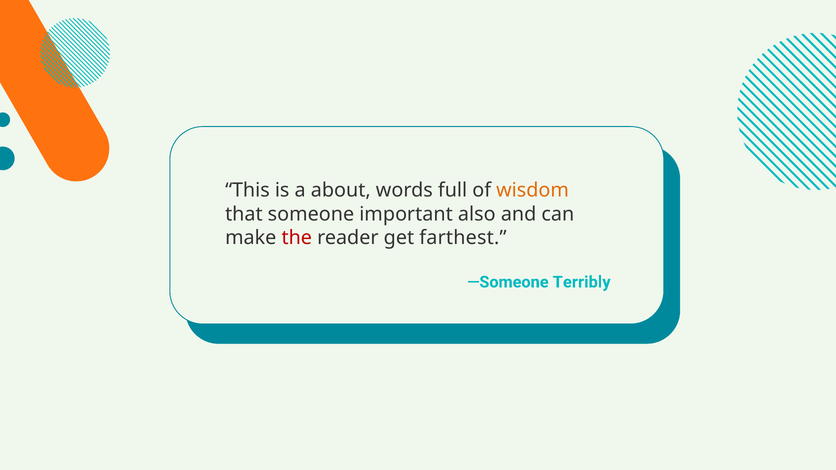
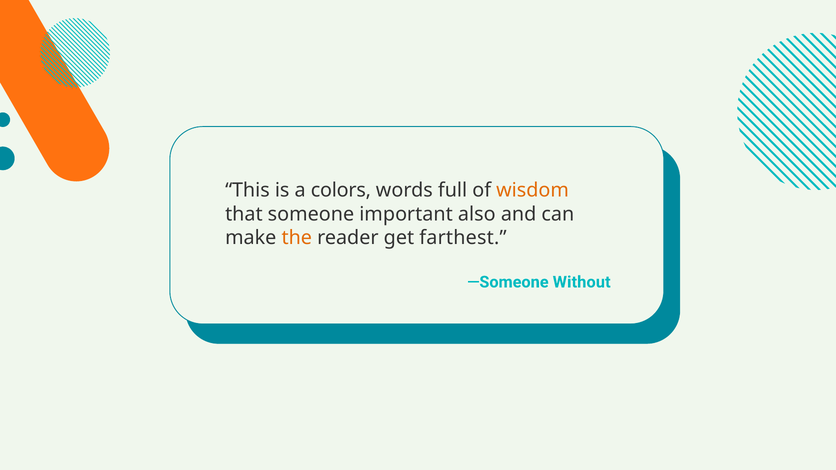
about: about -> colors
the colour: red -> orange
Terribly: Terribly -> Without
